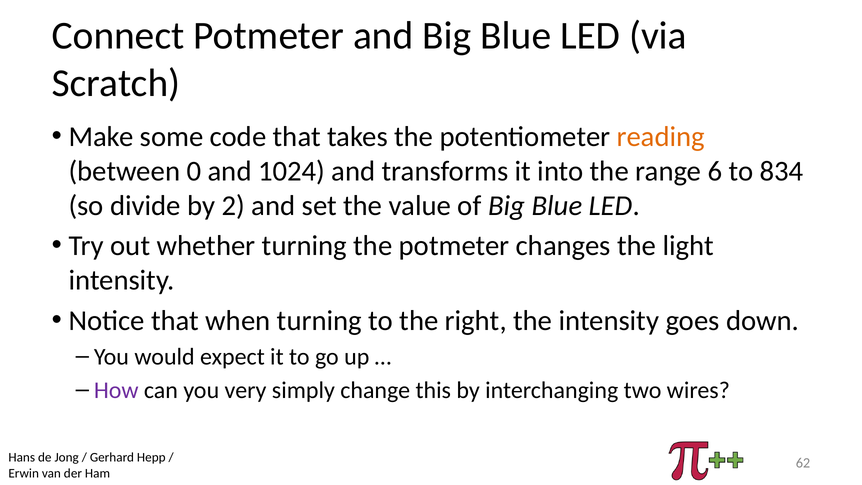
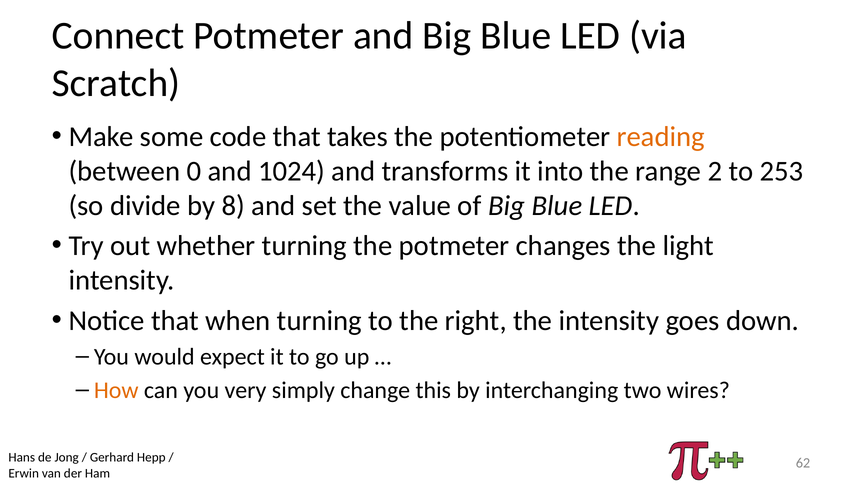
6: 6 -> 2
834: 834 -> 253
2: 2 -> 8
How colour: purple -> orange
